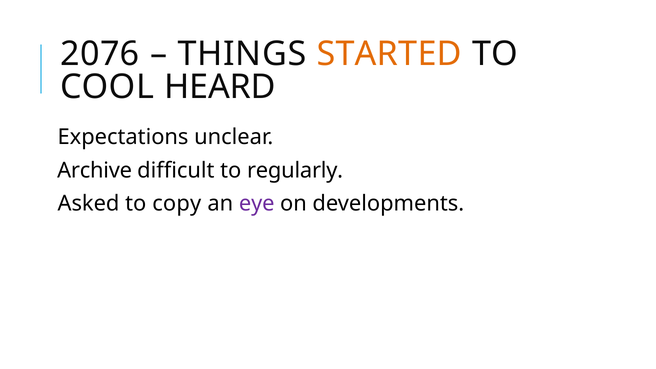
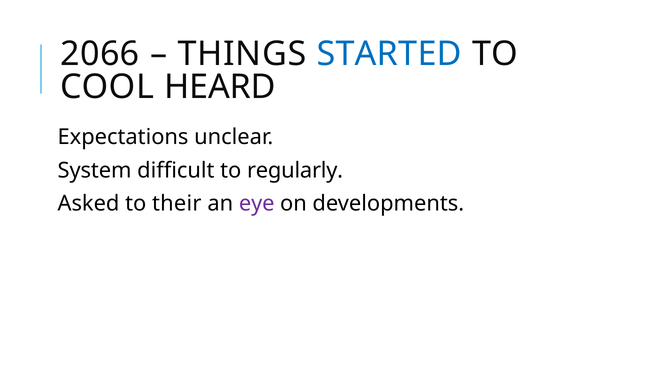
2076: 2076 -> 2066
STARTED colour: orange -> blue
Archive: Archive -> System
copy: copy -> their
